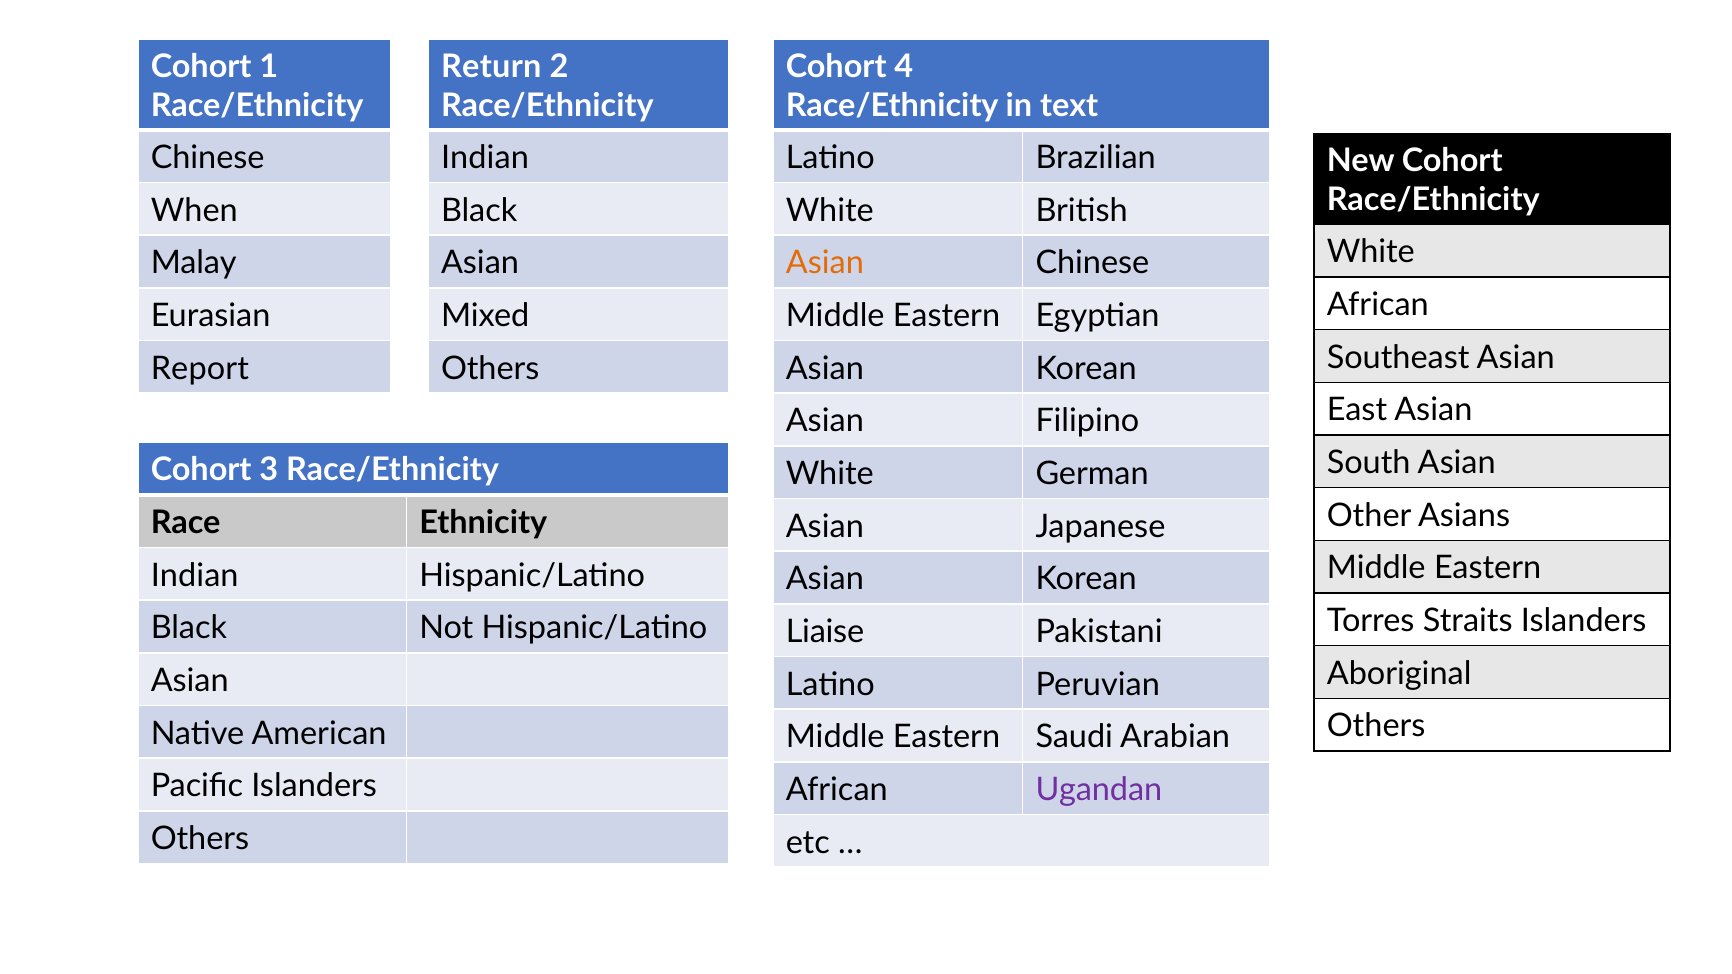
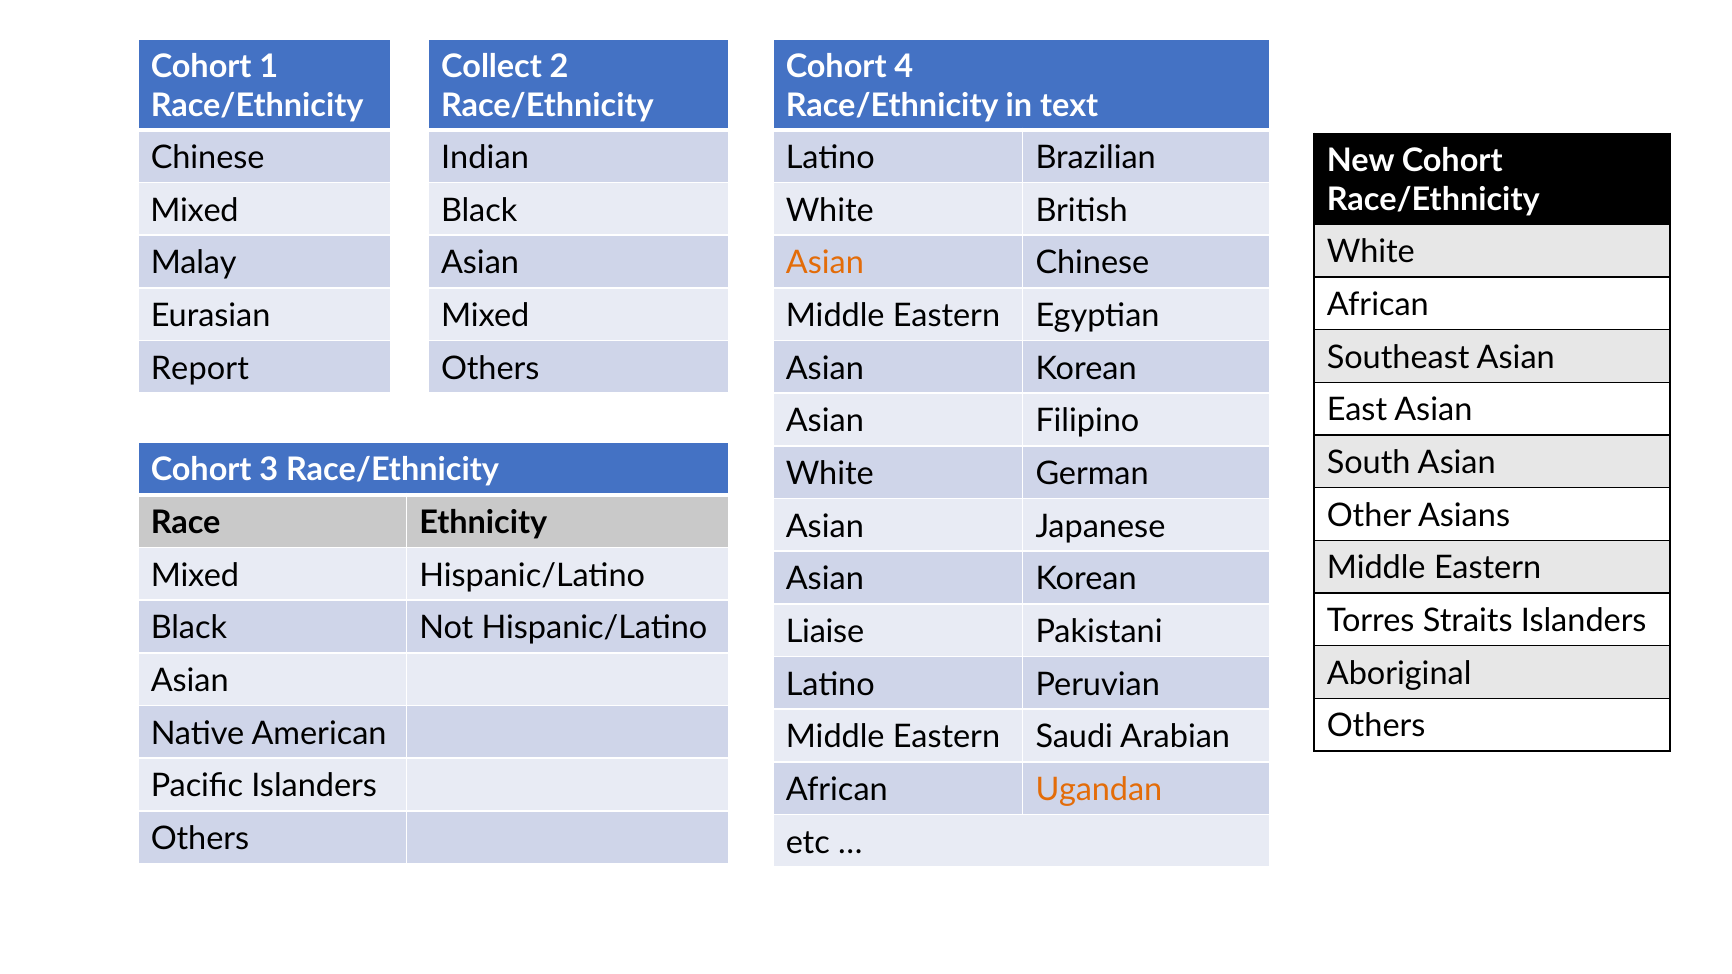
Return: Return -> Collect
When at (194, 210): When -> Mixed
Indian at (195, 576): Indian -> Mixed
Ugandan colour: purple -> orange
